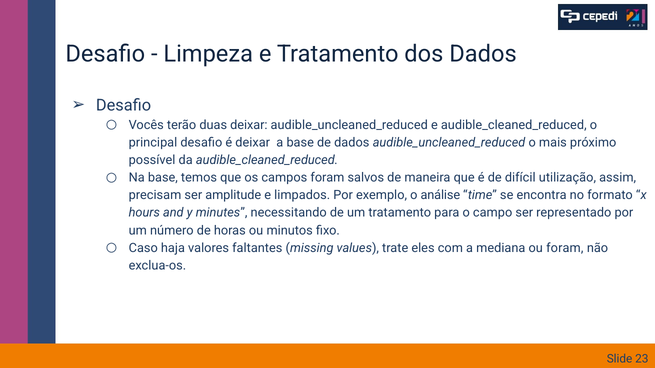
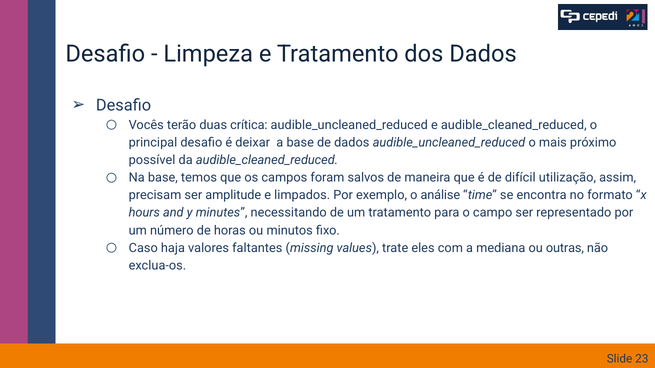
duas deixar: deixar -> crítica
ou foram: foram -> outras
